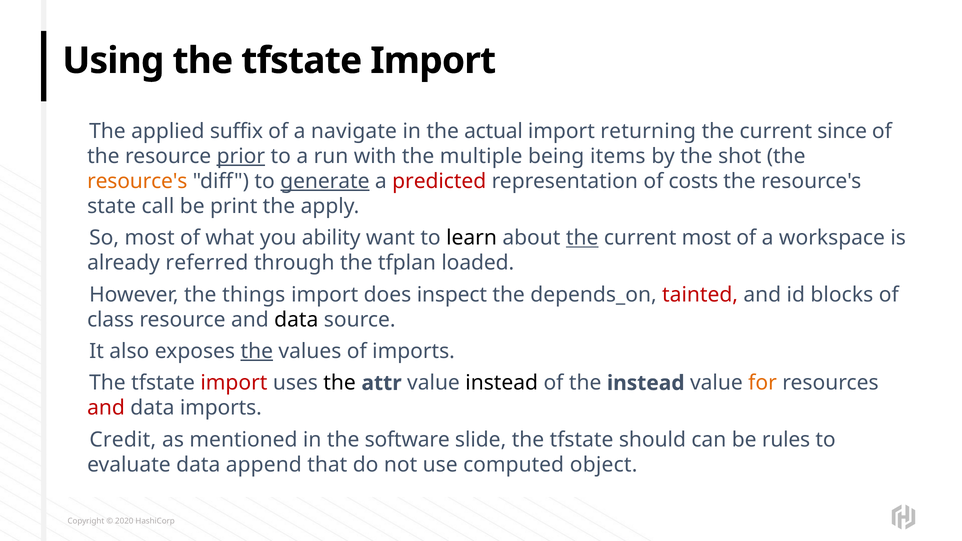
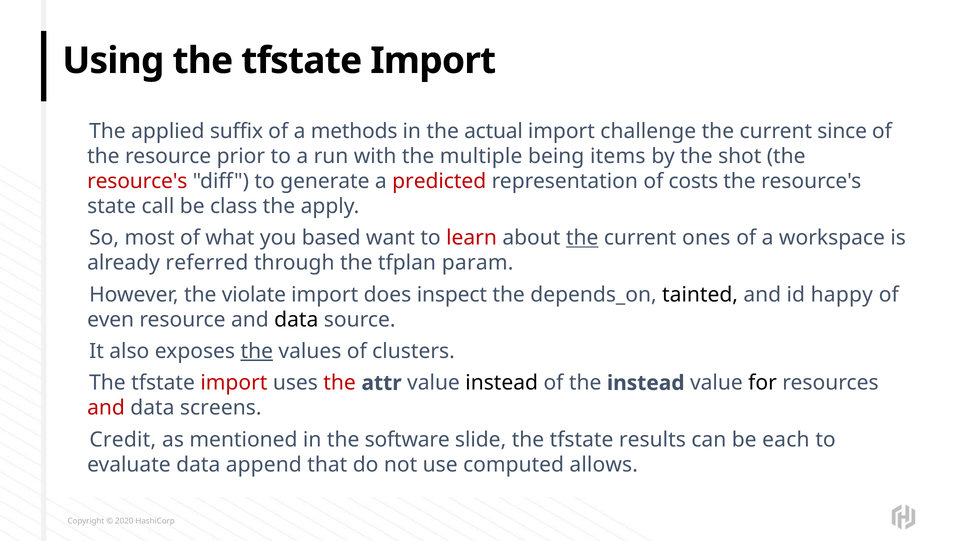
navigate: navigate -> methods
returning: returning -> challenge
prior underline: present -> none
resource's at (137, 181) colour: orange -> red
generate underline: present -> none
print: print -> class
ability: ability -> based
learn colour: black -> red
current most: most -> ones
loaded: loaded -> param
things: things -> violate
tainted colour: red -> black
blocks: blocks -> happy
class: class -> even
of imports: imports -> clusters
the at (340, 383) colour: black -> red
for colour: orange -> black
data imports: imports -> screens
should: should -> results
rules: rules -> each
object: object -> allows
